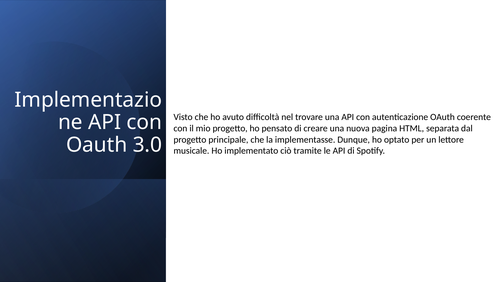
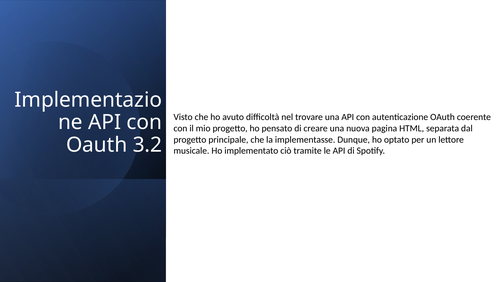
3.0: 3.0 -> 3.2
